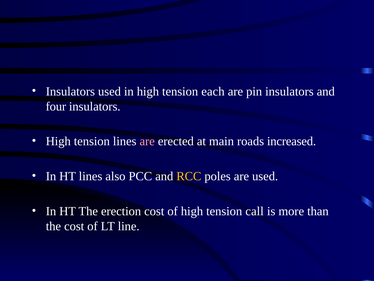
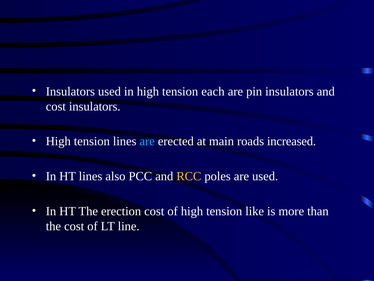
four at (56, 106): four -> cost
are at (147, 141) colour: pink -> light blue
call: call -> like
